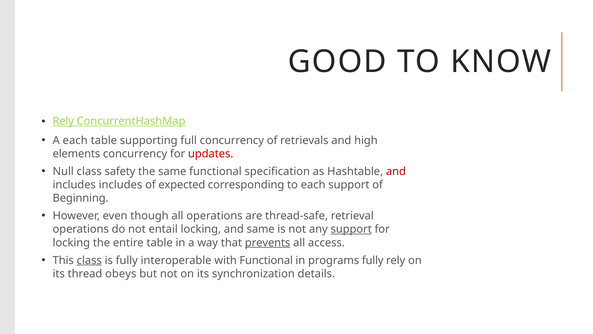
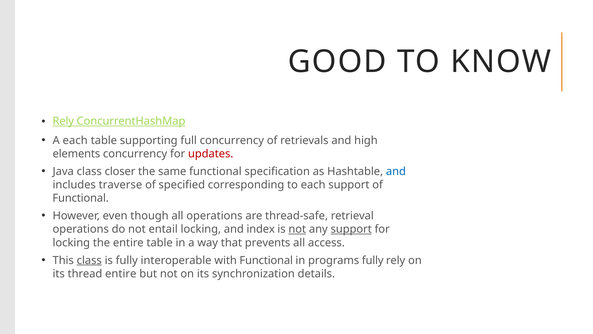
Null: Null -> Java
safety: safety -> closer
and at (396, 171) colour: red -> blue
includes includes: includes -> traverse
expected: expected -> specified
Beginning at (81, 198): Beginning -> Functional
and same: same -> index
not at (297, 229) underline: none -> present
prevents underline: present -> none
thread obeys: obeys -> entire
